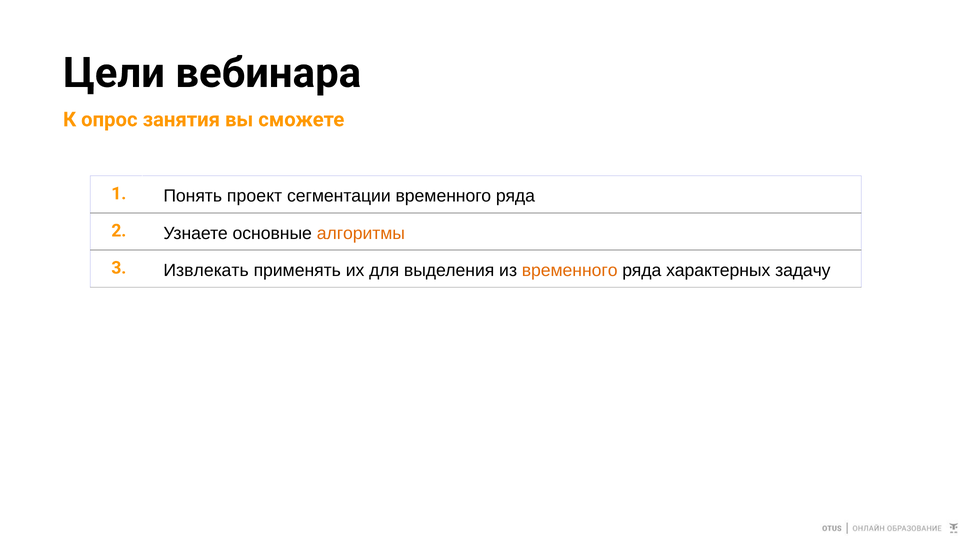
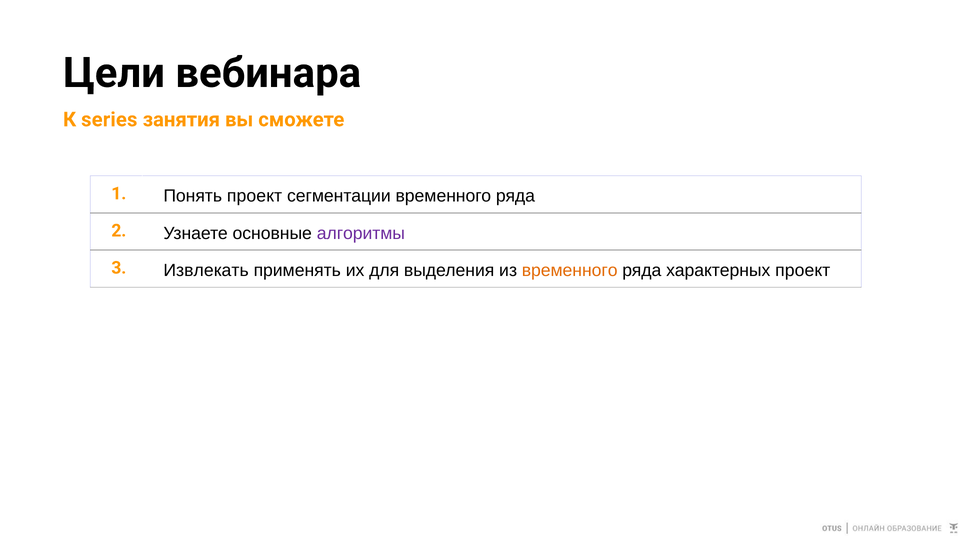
опрос: опрос -> series
алгоритмы colour: orange -> purple
характерных задачу: задачу -> проект
